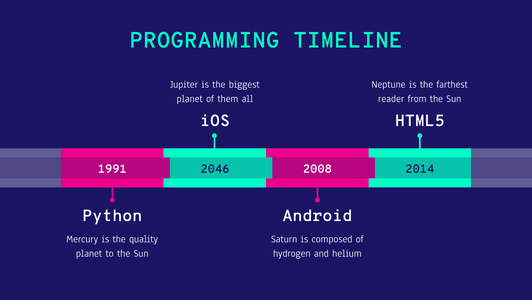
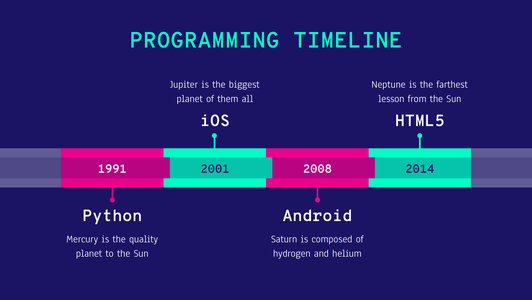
reader: reader -> lesson
2046: 2046 -> 2001
